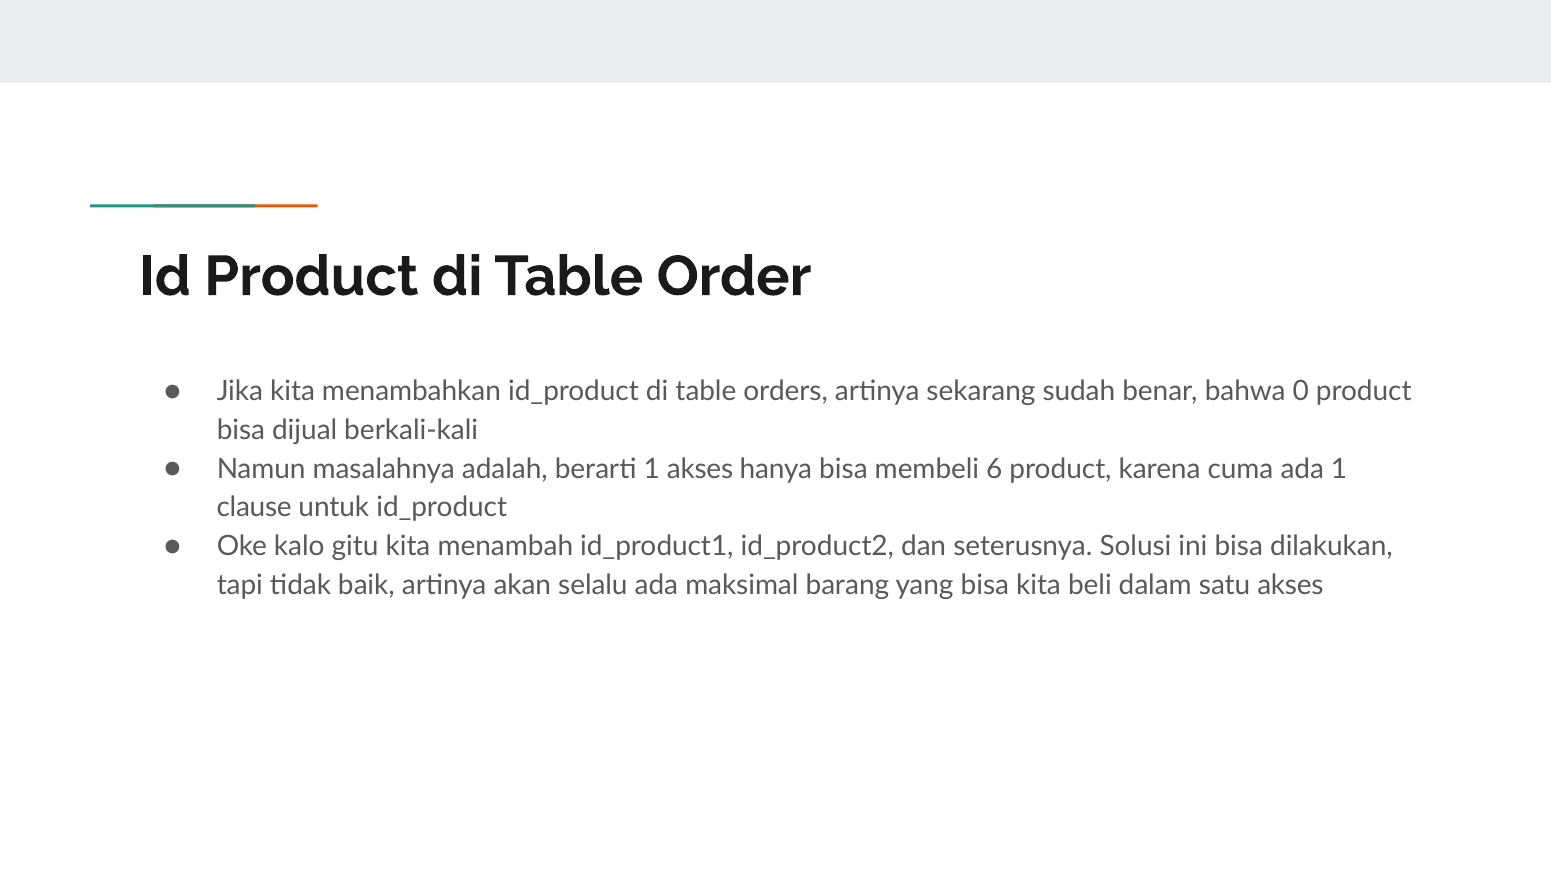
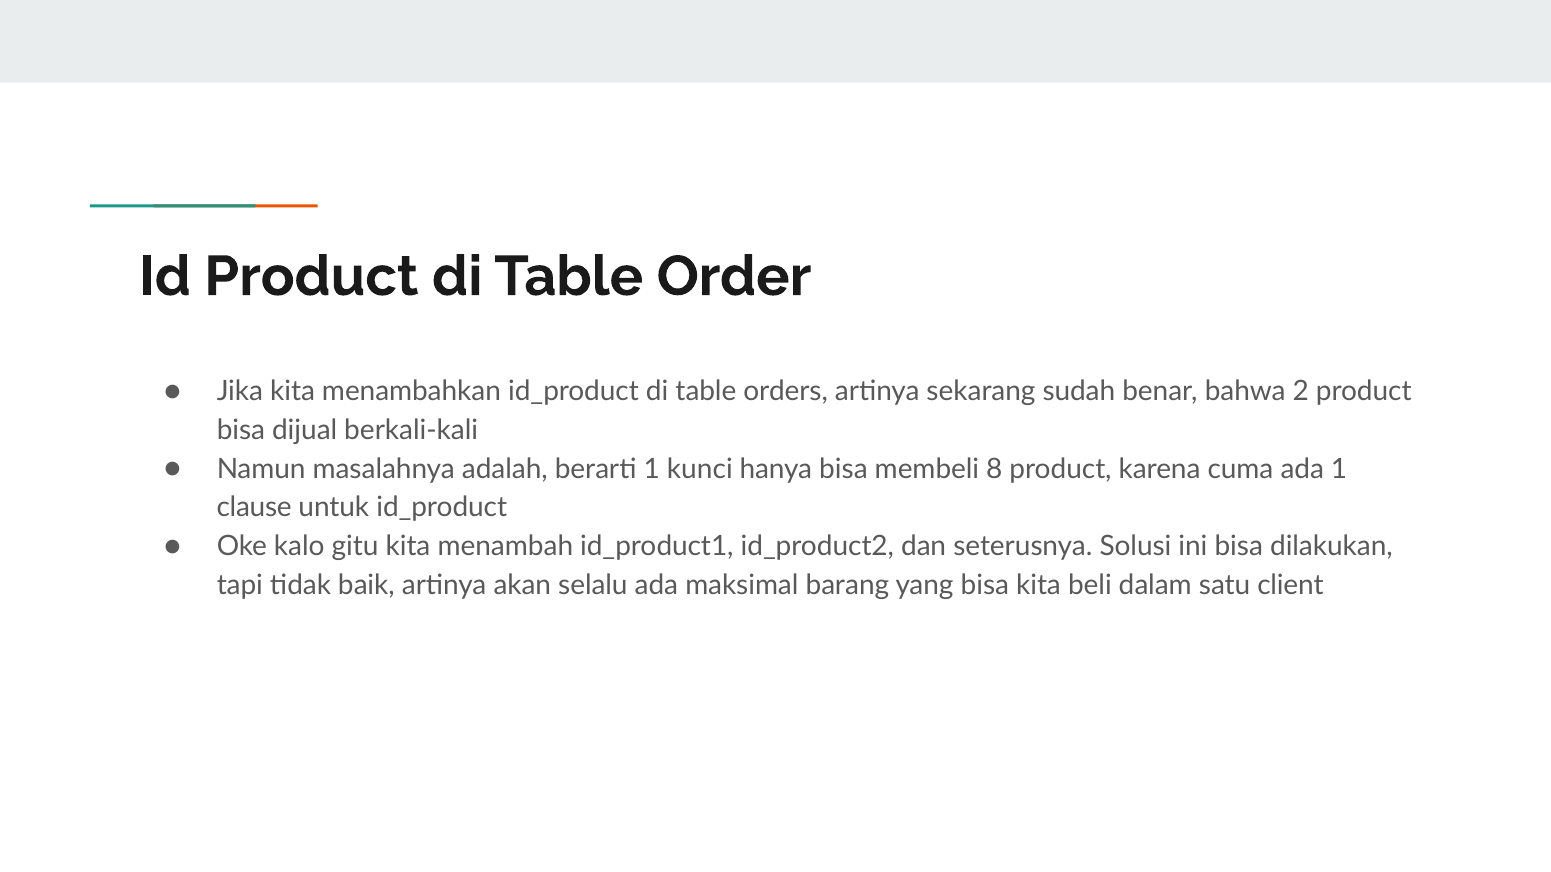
0: 0 -> 2
1 akses: akses -> kunci
6: 6 -> 8
satu akses: akses -> client
